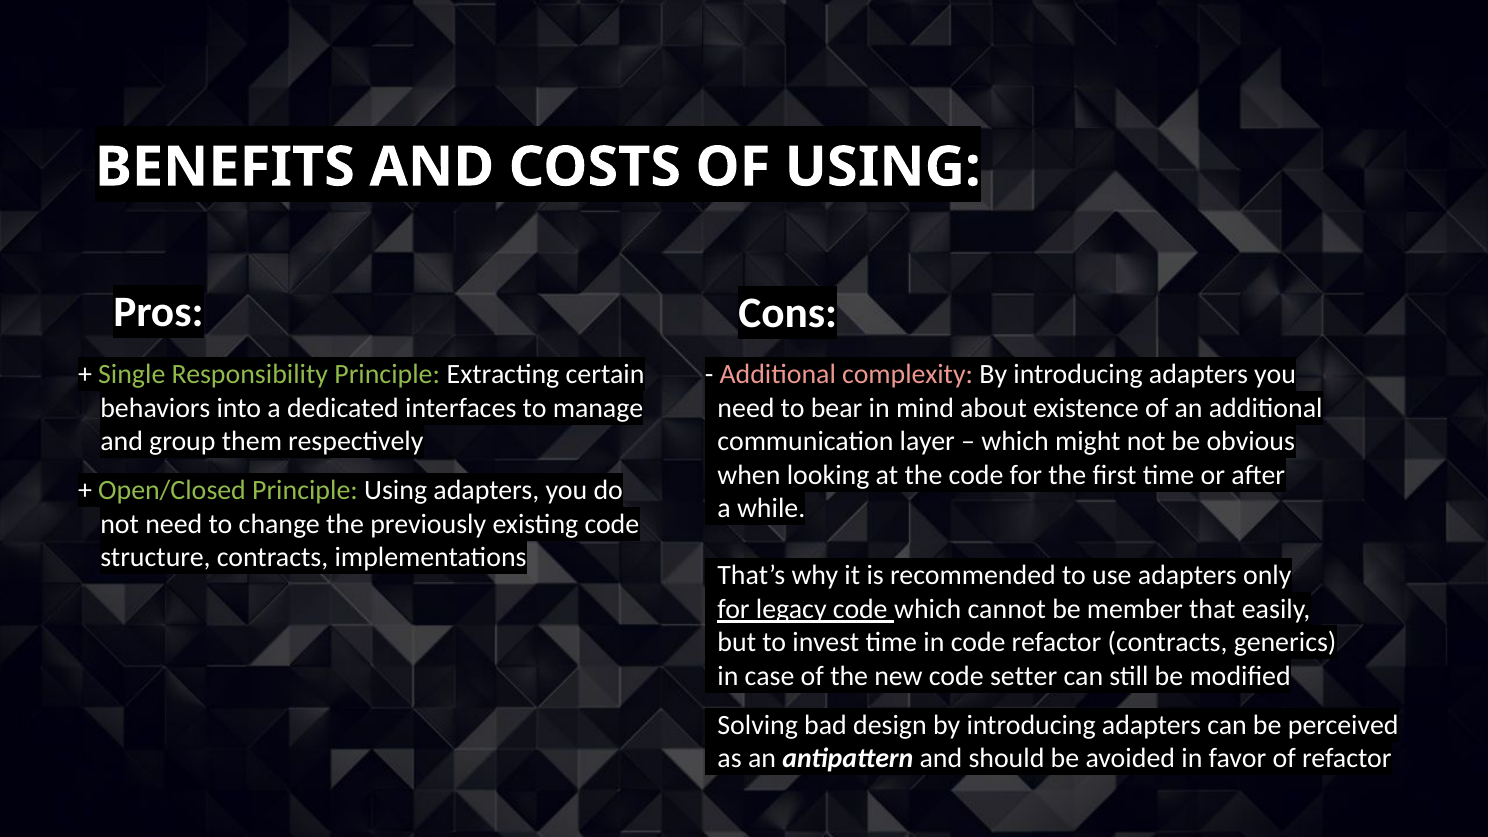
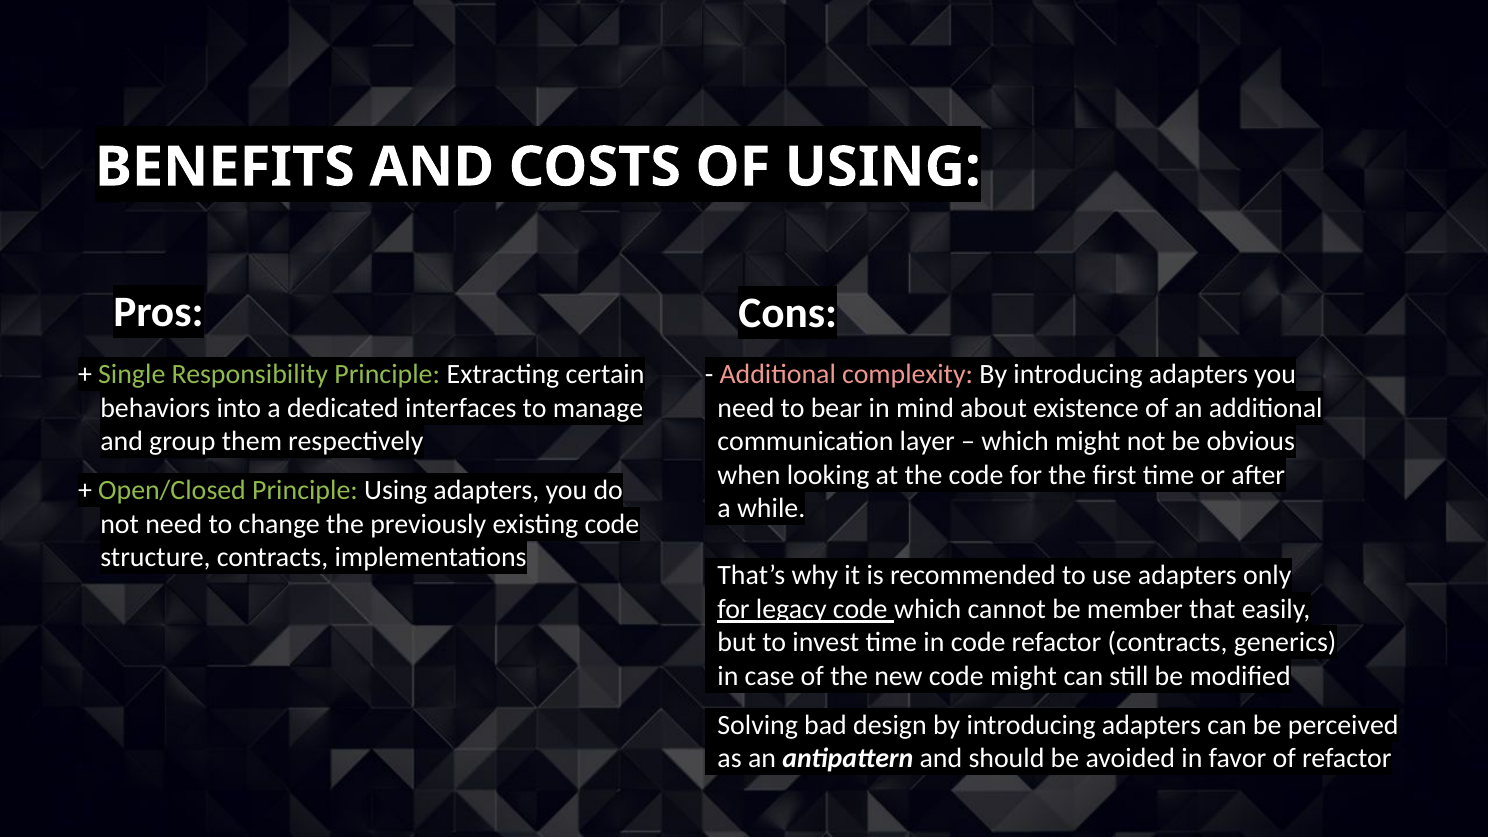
code setter: setter -> might
